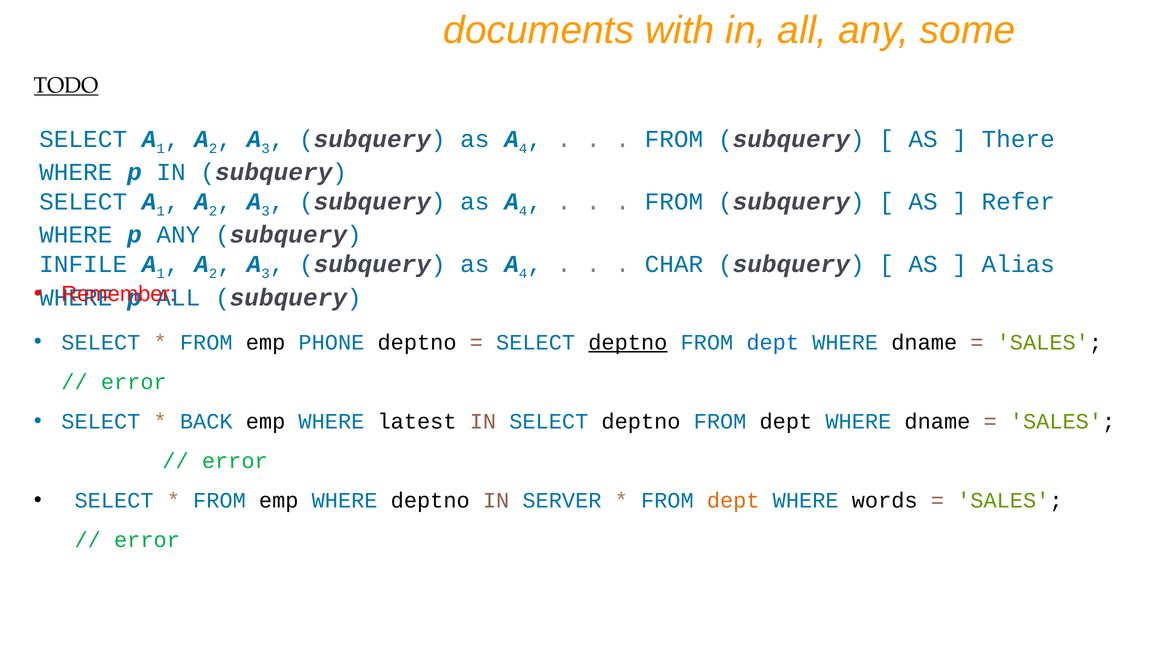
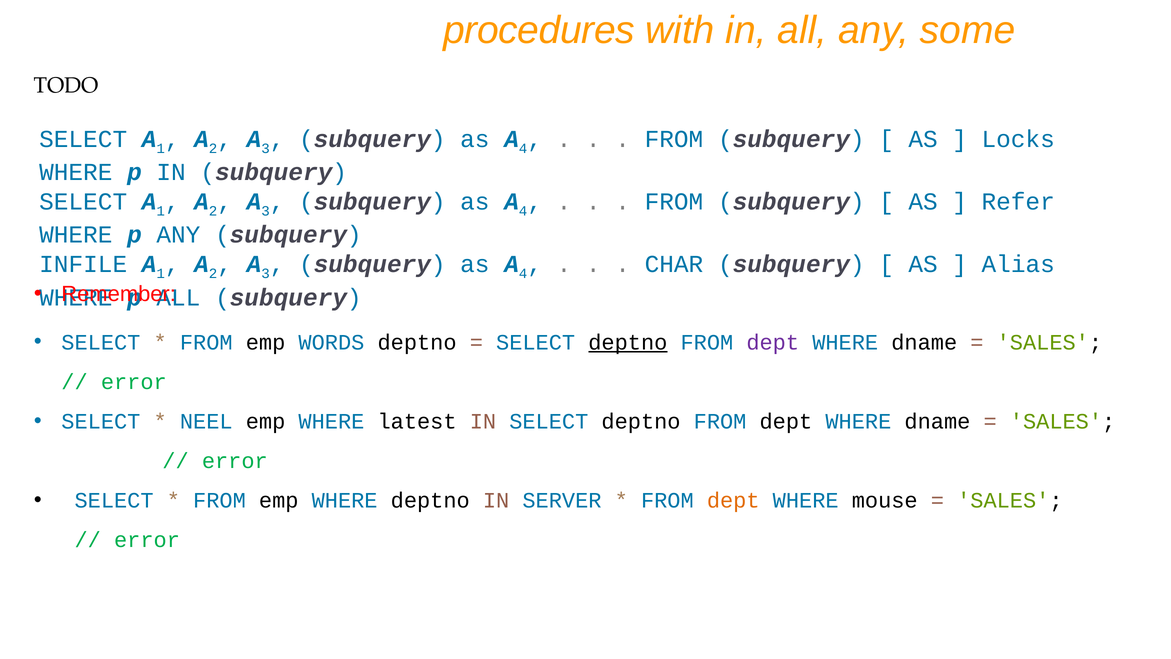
documents: documents -> procedures
TODO underline: present -> none
There: There -> Locks
PHONE: PHONE -> WORDS
dept at (773, 342) colour: blue -> purple
BACK: BACK -> NEEL
words: words -> mouse
